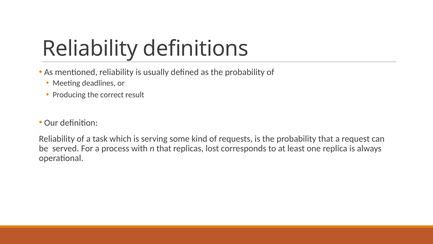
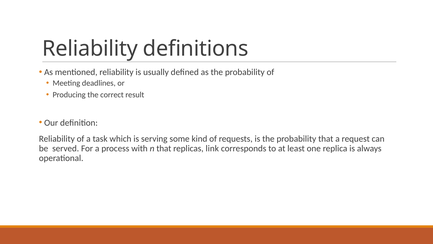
lost: lost -> link
